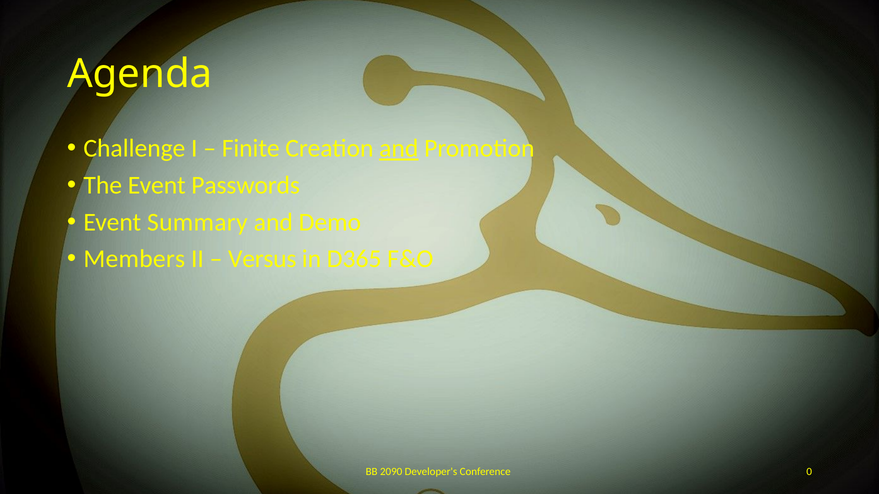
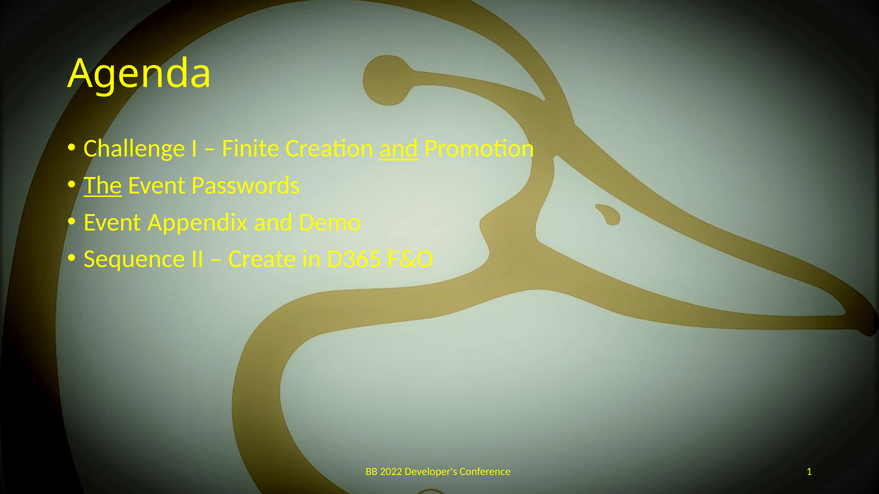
The underline: none -> present
Summary: Summary -> Appendix
Members: Members -> Sequence
Versus: Versus -> Create
2090: 2090 -> 2022
0: 0 -> 1
